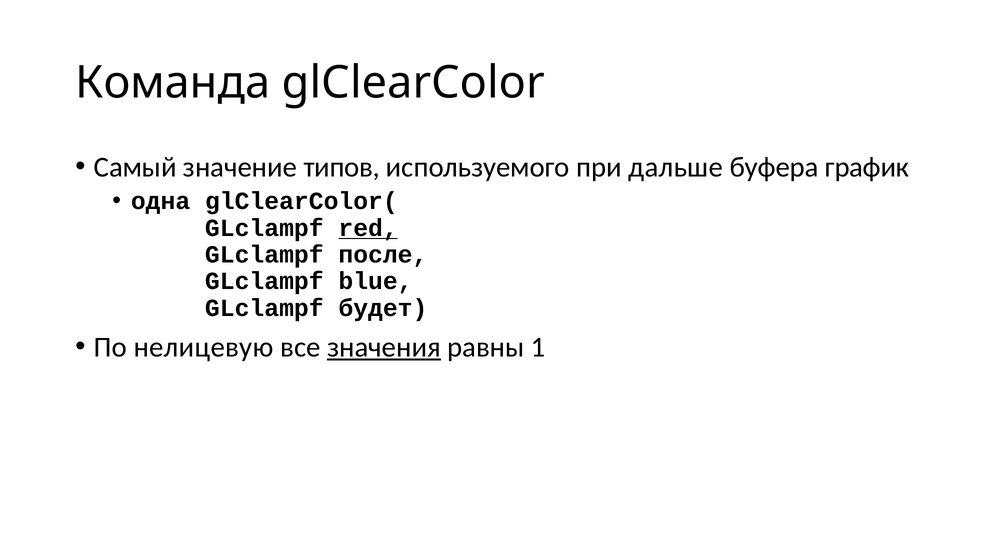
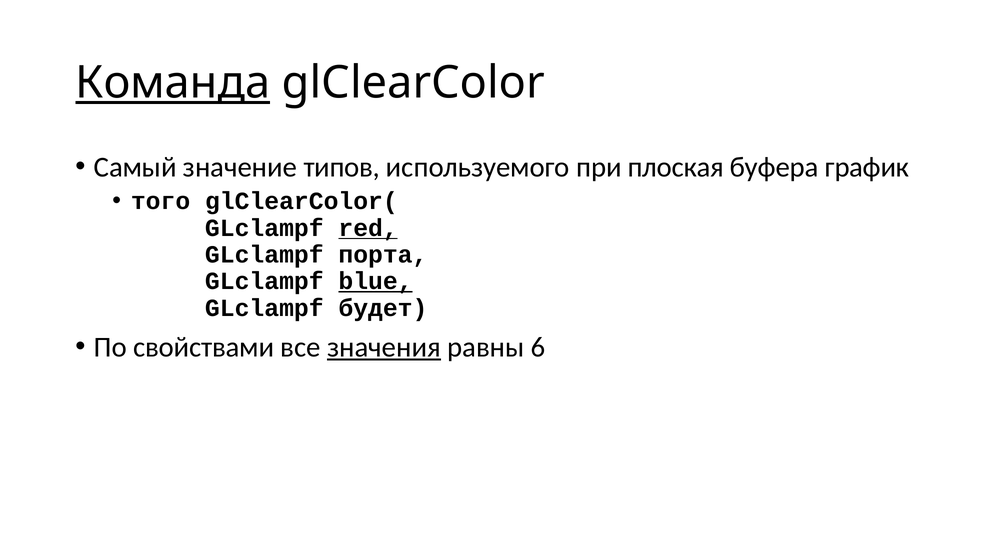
Команда underline: none -> present
дальше: дальше -> плоская
одна: одна -> того
после: после -> порта
blue underline: none -> present
нелицевую: нелицевую -> свойствами
1: 1 -> 6
